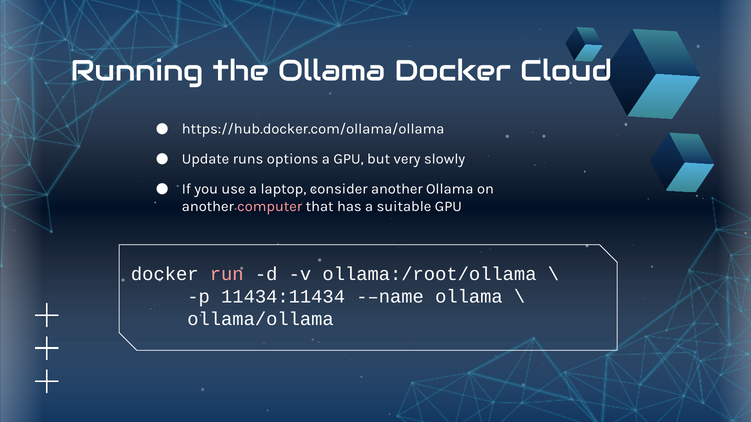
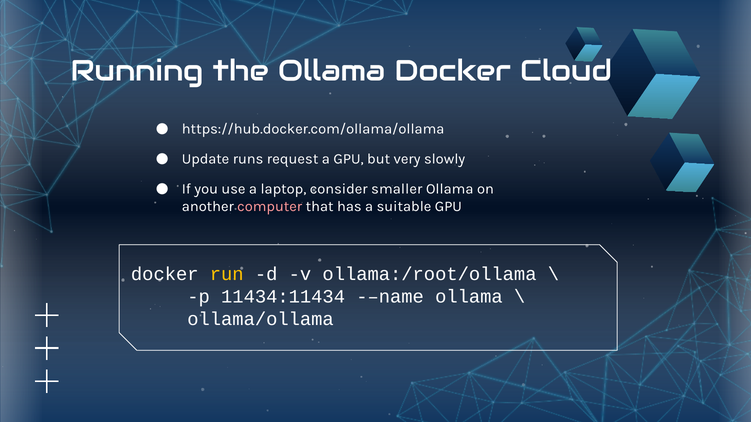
options: options -> request
consider another: another -> smaller
run colour: pink -> yellow
